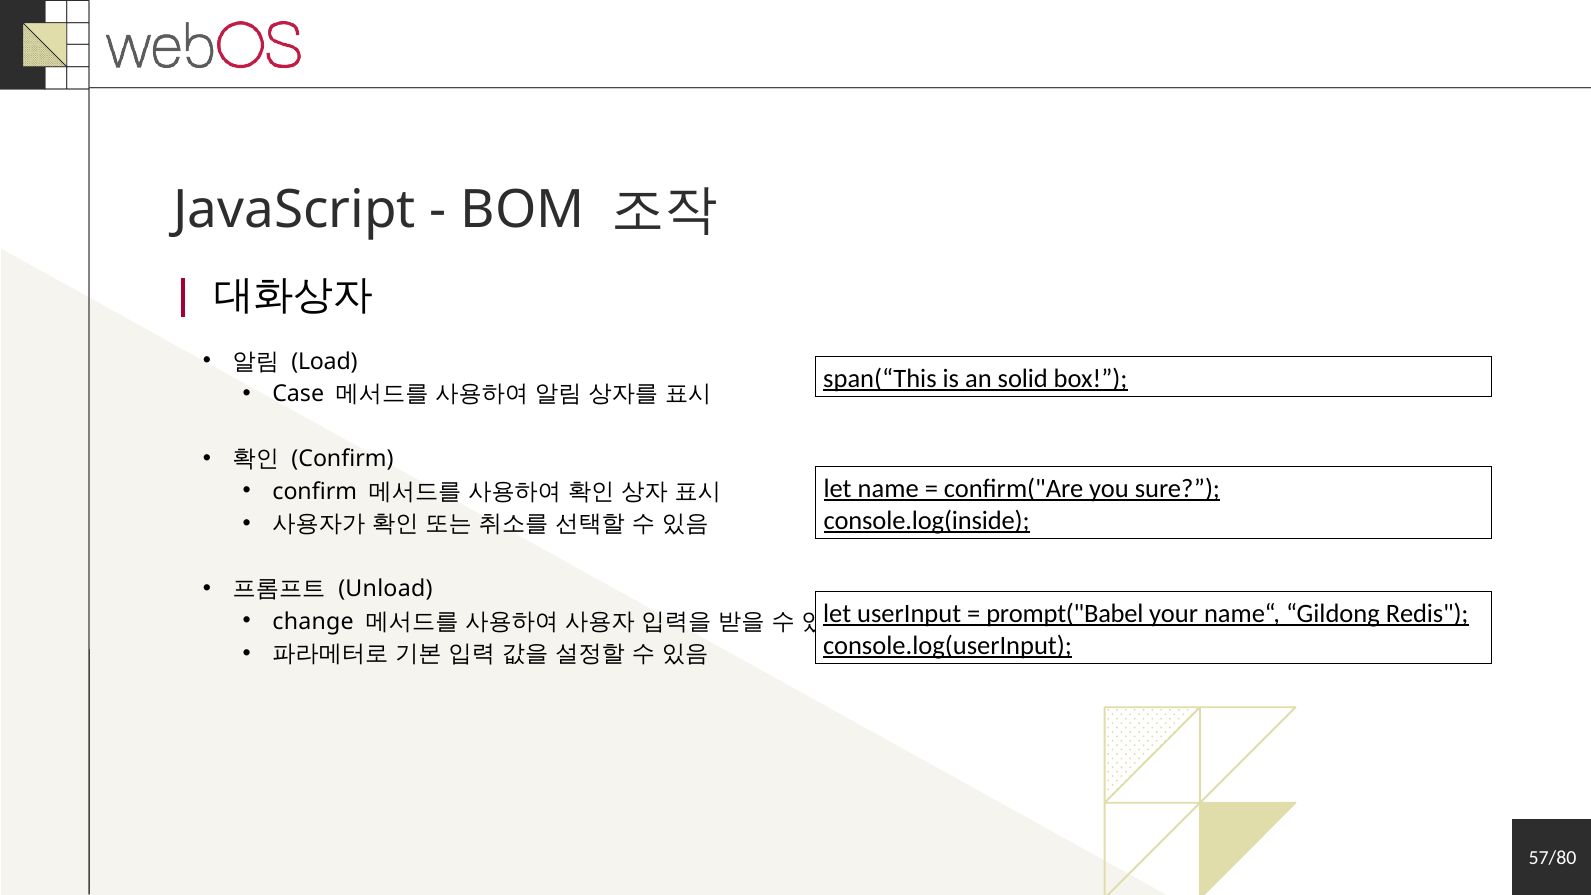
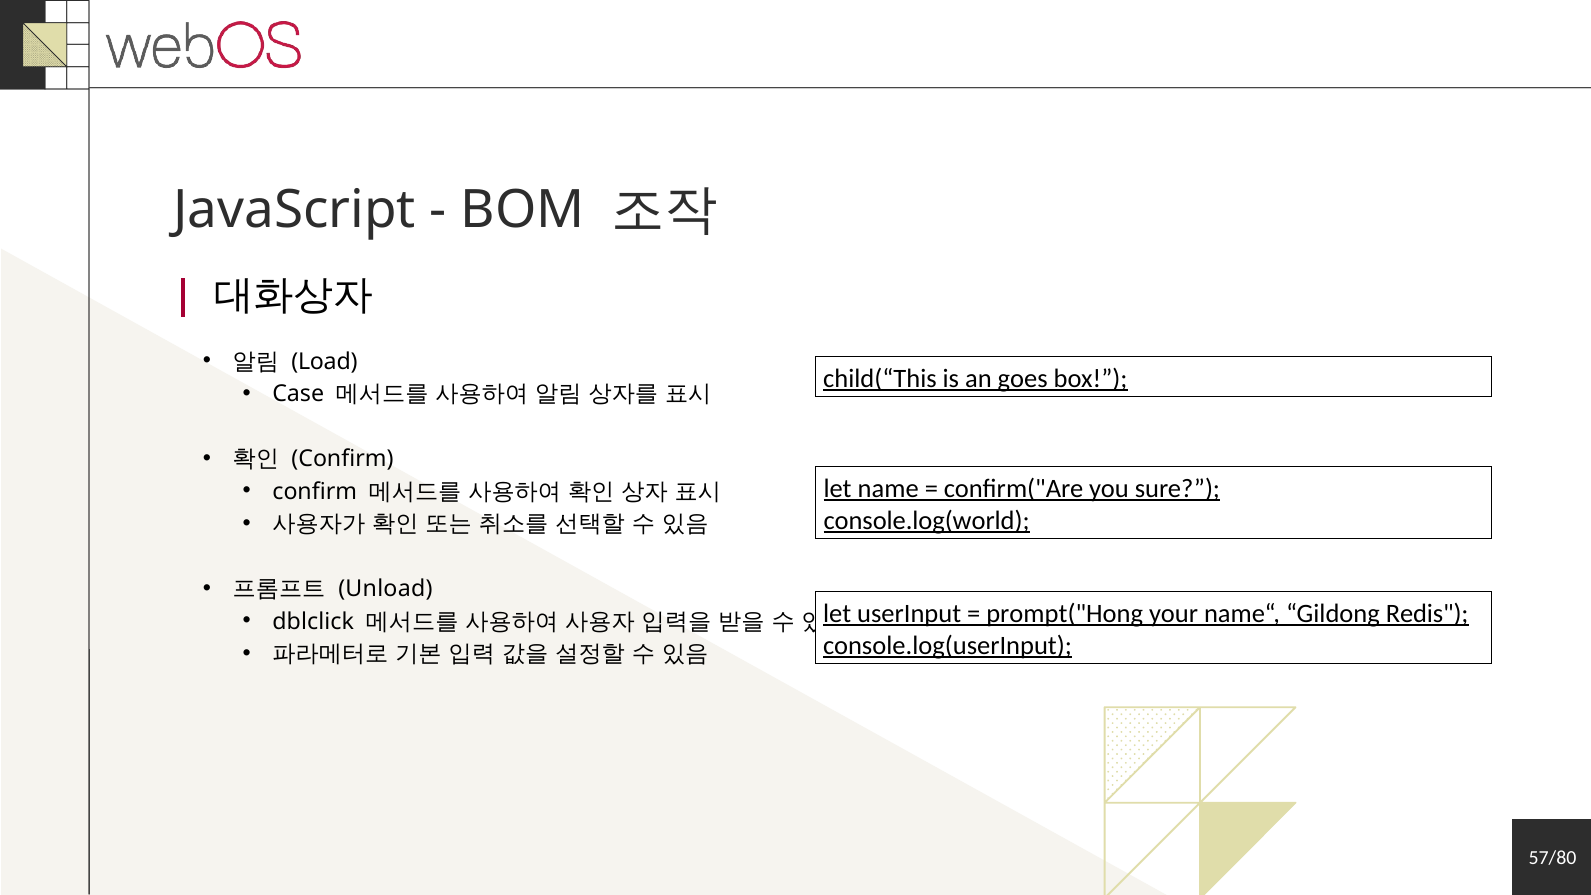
span(“This: span(“This -> child(“This
solid: solid -> goes
console.log(inside: console.log(inside -> console.log(world
prompt("Babel: prompt("Babel -> prompt("Hong
change: change -> dblclick
